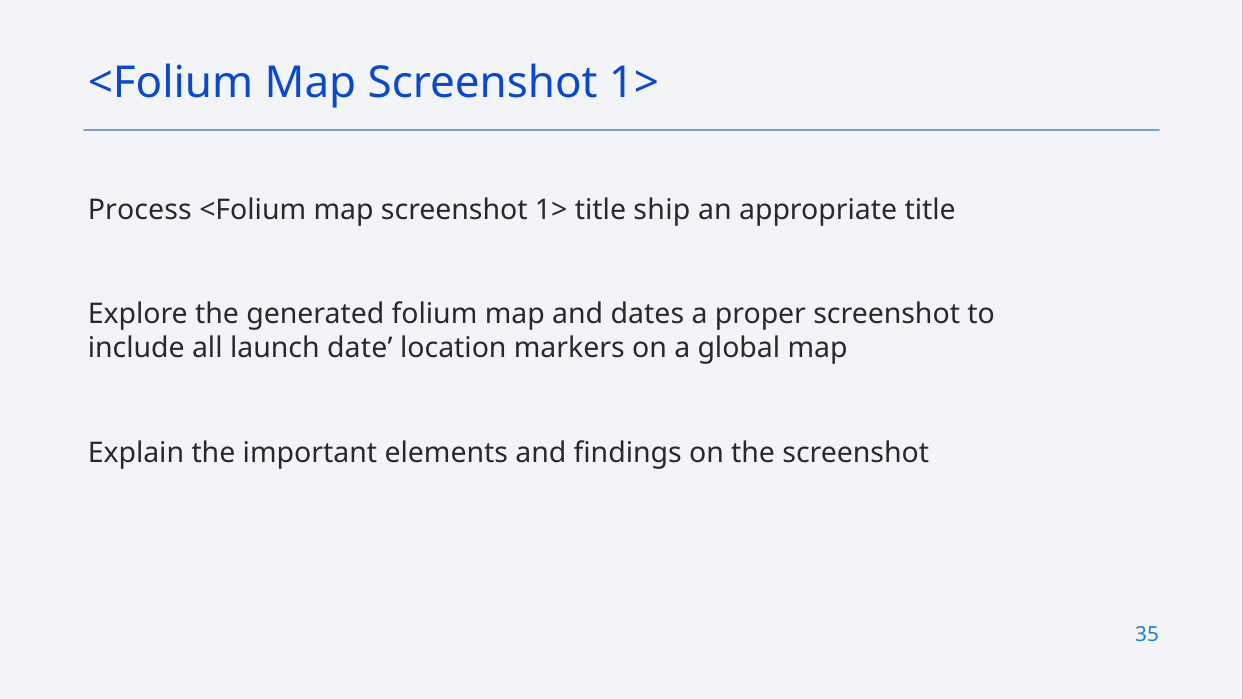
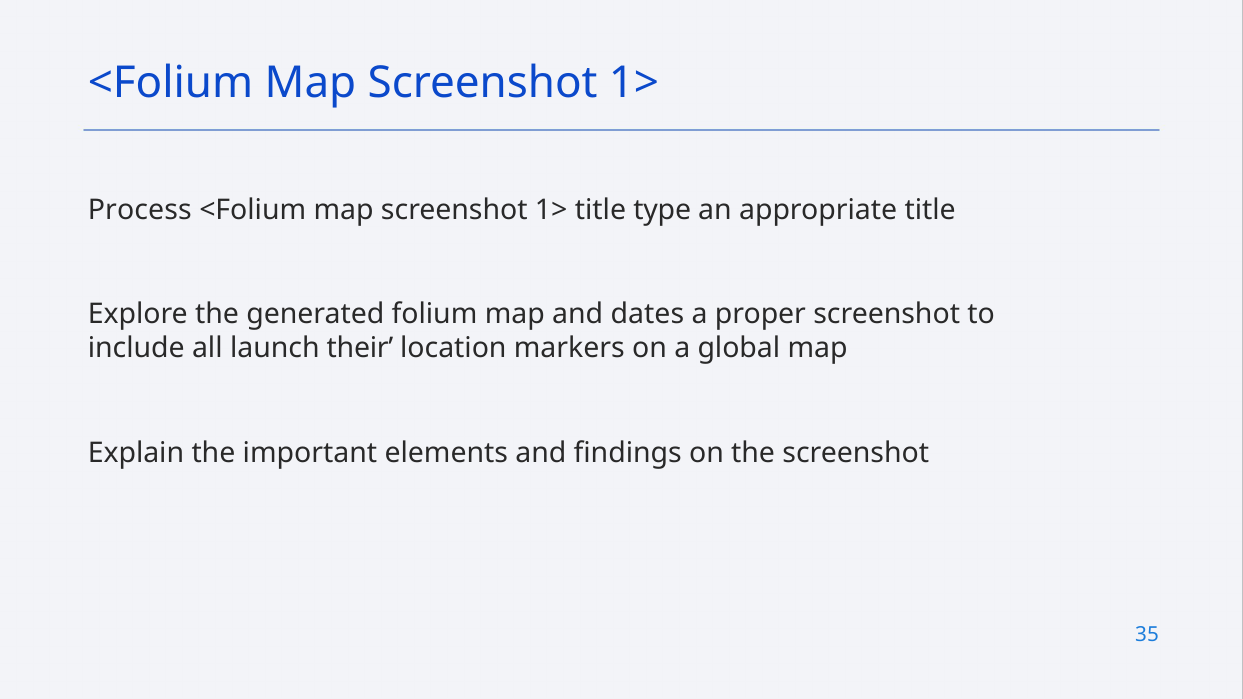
ship: ship -> type
date: date -> their
